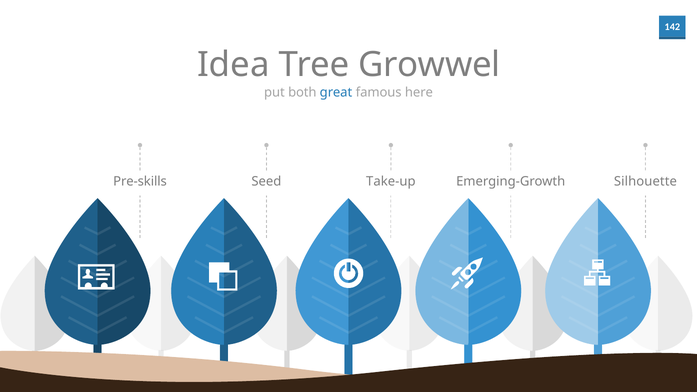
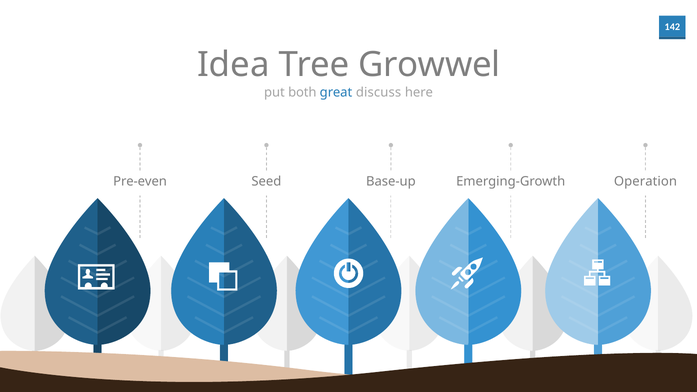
famous: famous -> discuss
Pre-skills: Pre-skills -> Pre-even
Take-up: Take-up -> Base-up
Silhouette: Silhouette -> Operation
